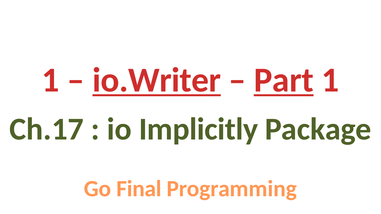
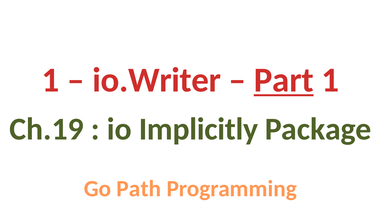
io.Writer underline: present -> none
Ch.17: Ch.17 -> Ch.19
Final: Final -> Path
